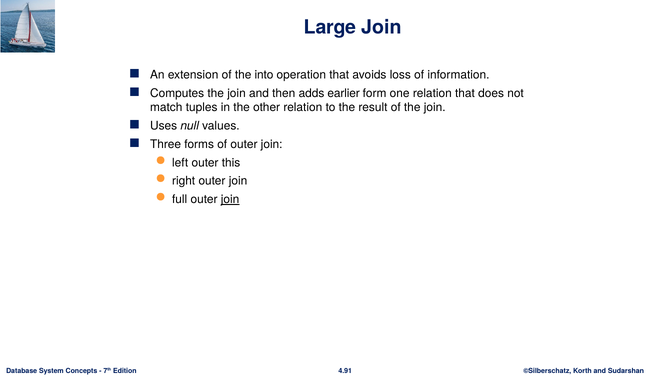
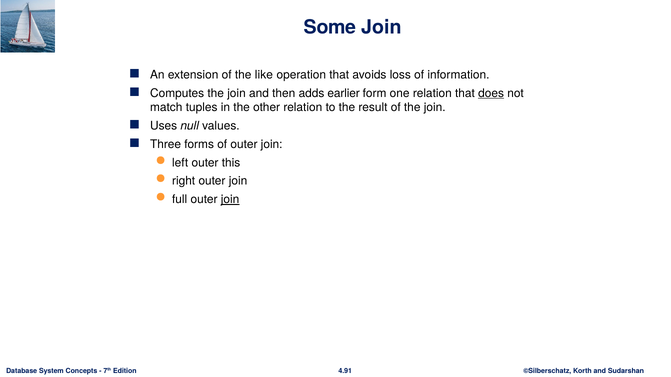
Large: Large -> Some
into: into -> like
does underline: none -> present
